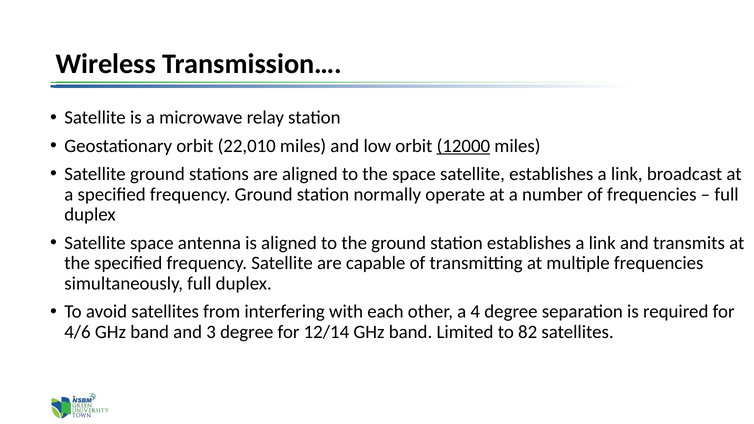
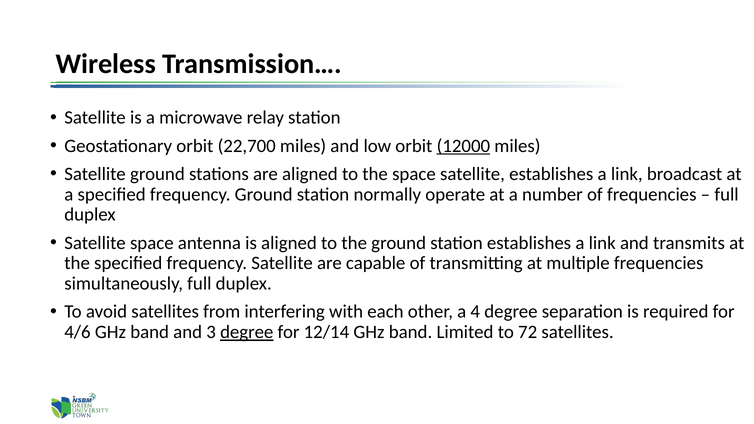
22,010: 22,010 -> 22,700
degree at (247, 332) underline: none -> present
82: 82 -> 72
